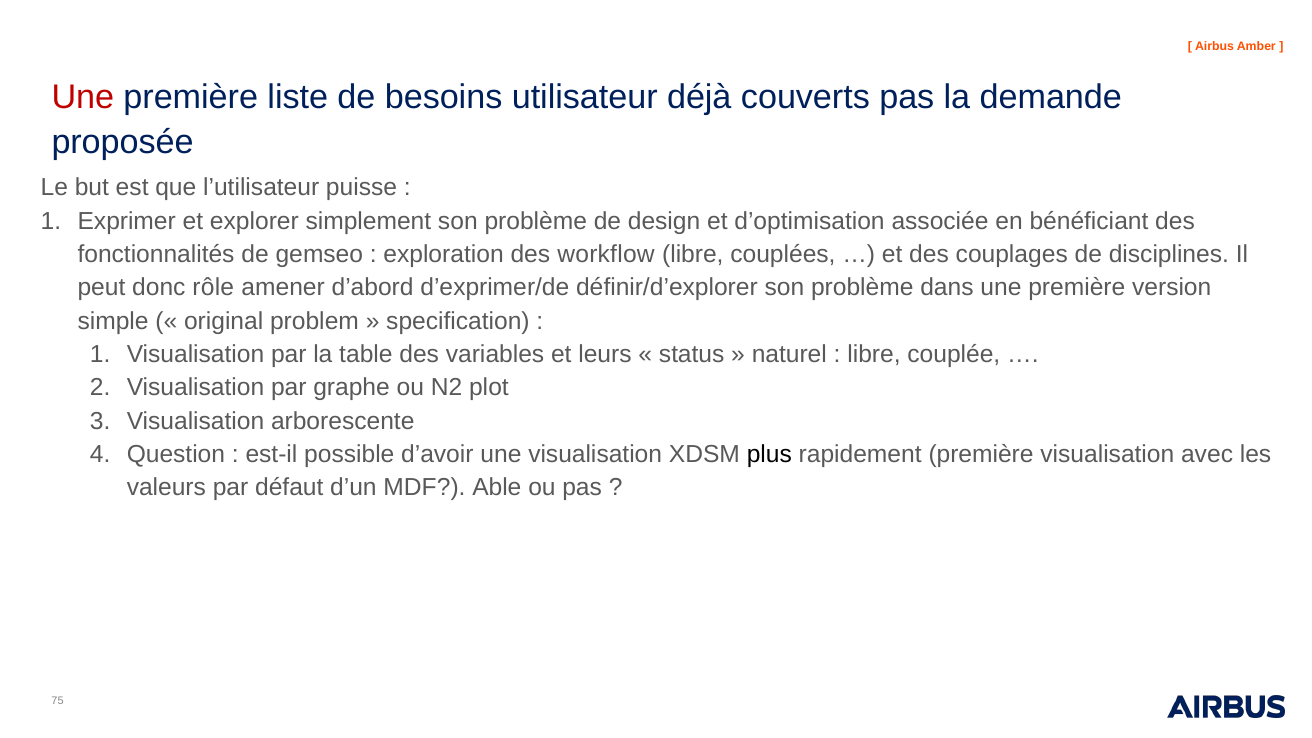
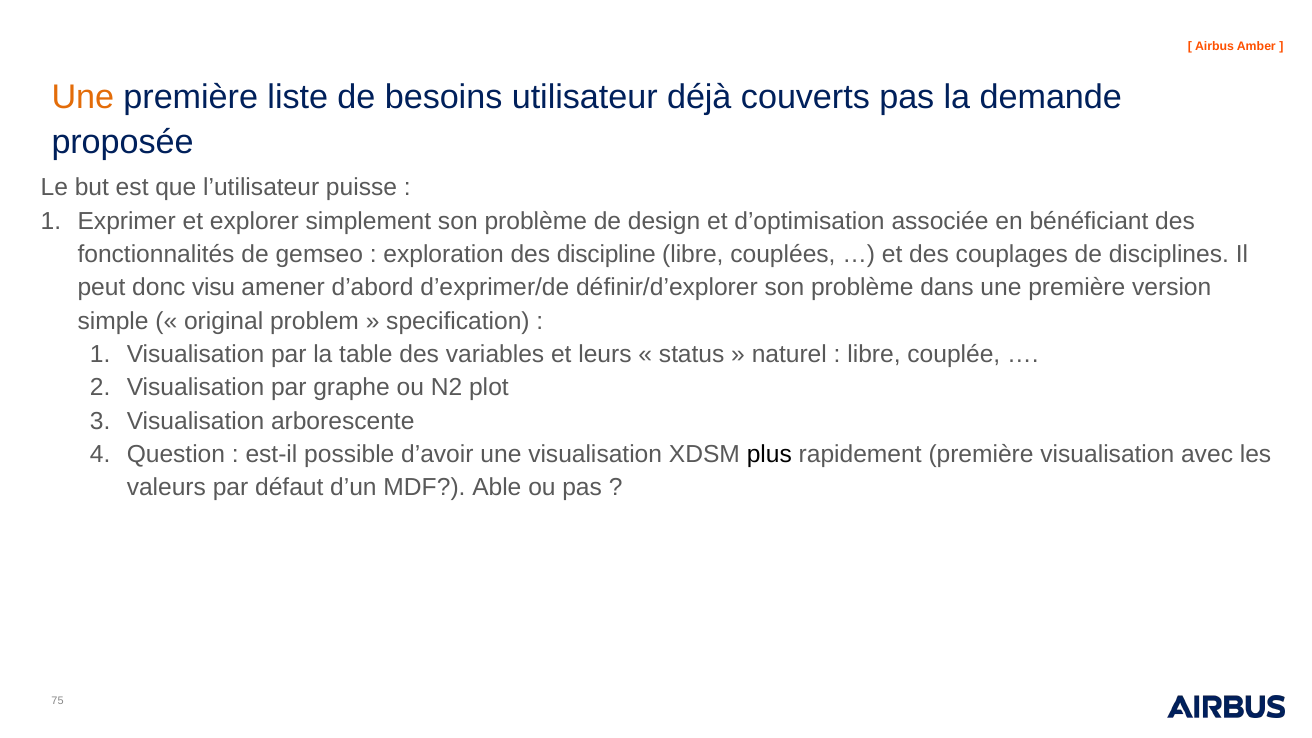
Une at (83, 97) colour: red -> orange
workflow: workflow -> discipline
rôle: rôle -> visu
